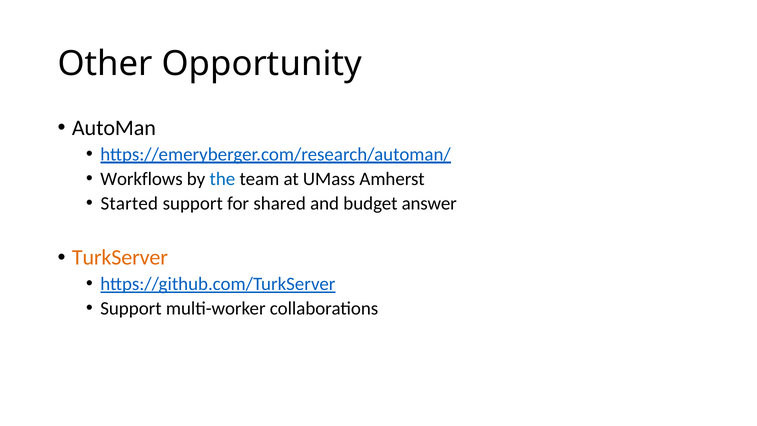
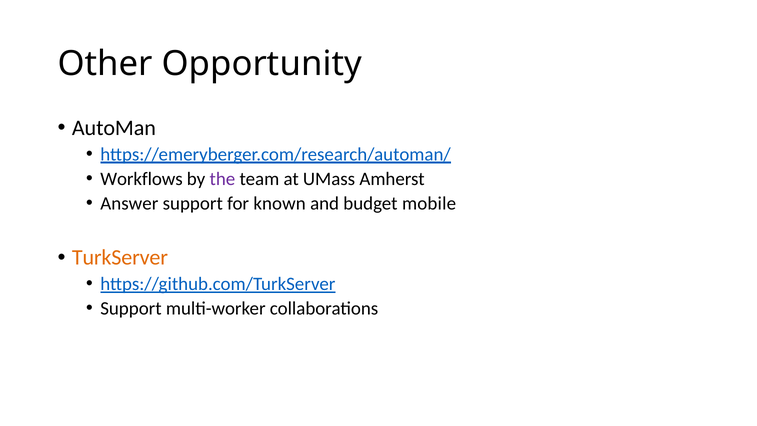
the colour: blue -> purple
Started: Started -> Answer
shared: shared -> known
answer: answer -> mobile
